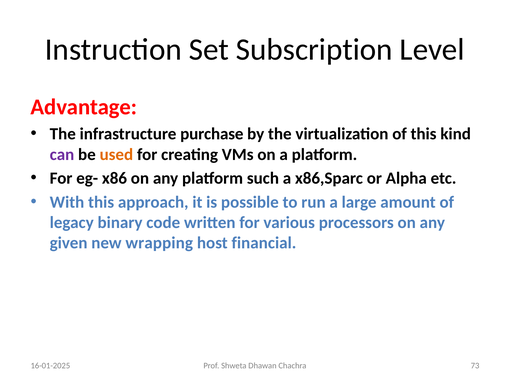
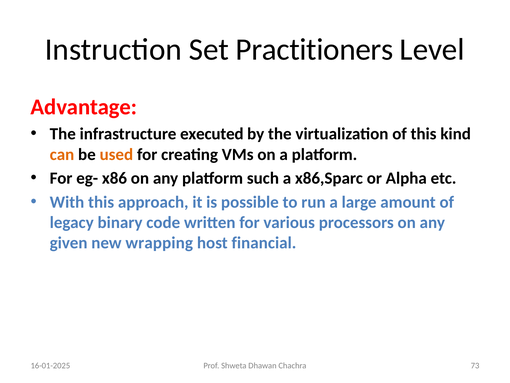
Subscription: Subscription -> Practitioners
purchase: purchase -> executed
can colour: purple -> orange
